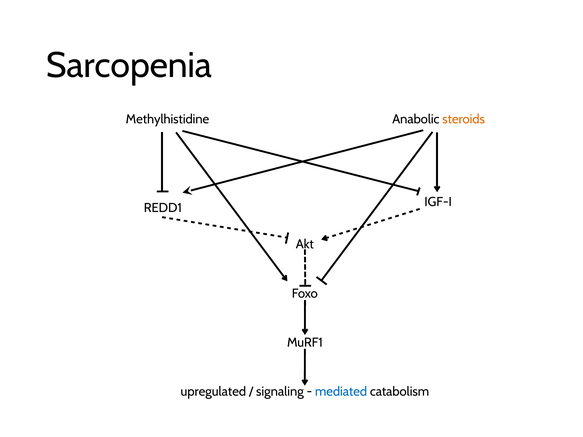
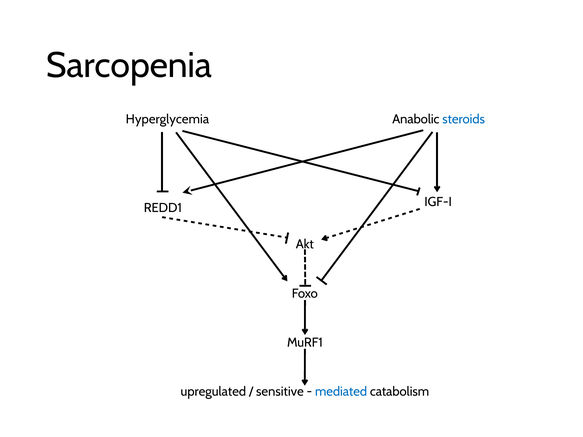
Methylhistidine: Methylhistidine -> Hyperglycemia
steroids colour: orange -> blue
signaling: signaling -> sensitive
